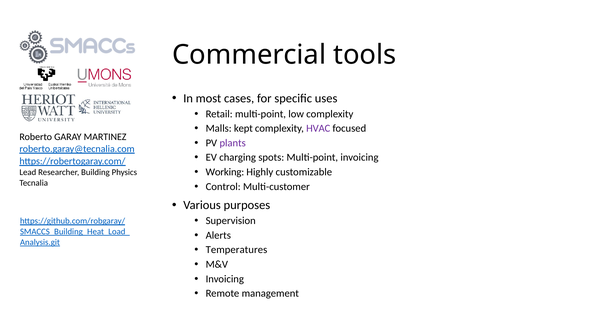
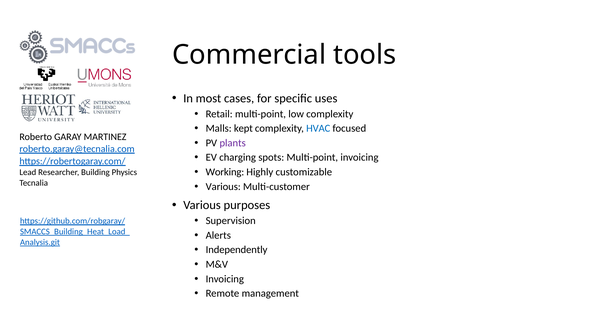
HVAC colour: purple -> blue
Control at (223, 187): Control -> Various
Temperatures: Temperatures -> Independently
